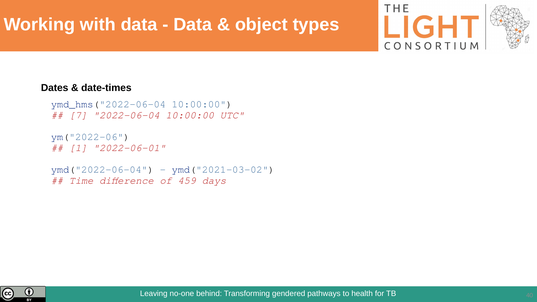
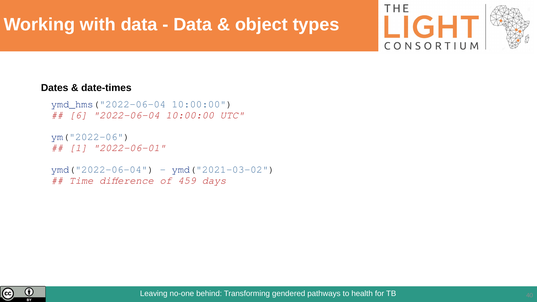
7: 7 -> 6
